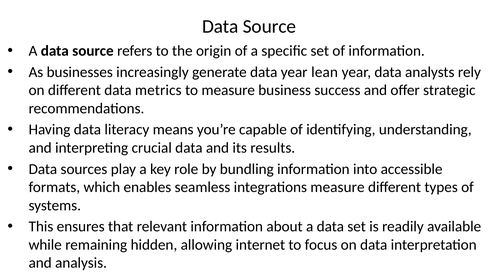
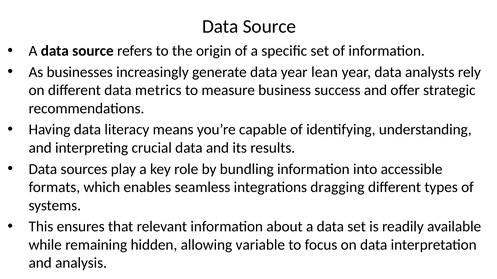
integrations measure: measure -> dragging
internet: internet -> variable
